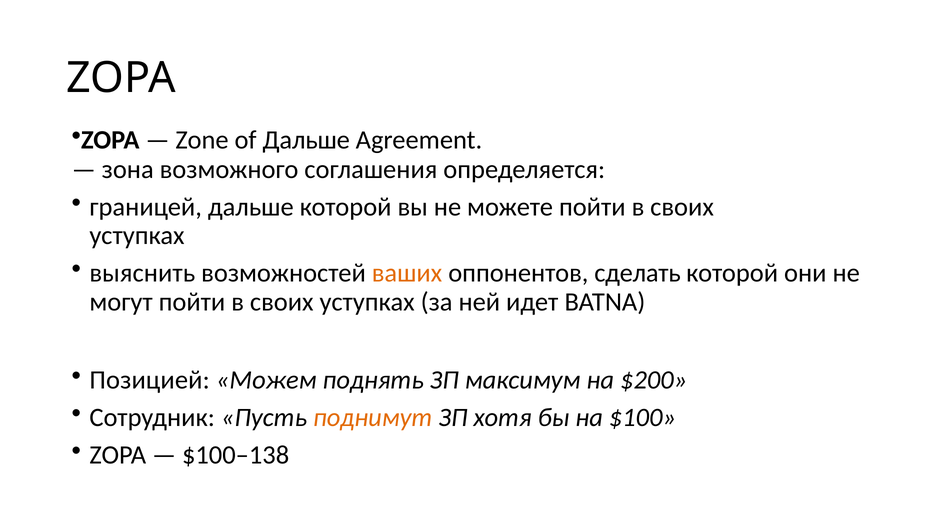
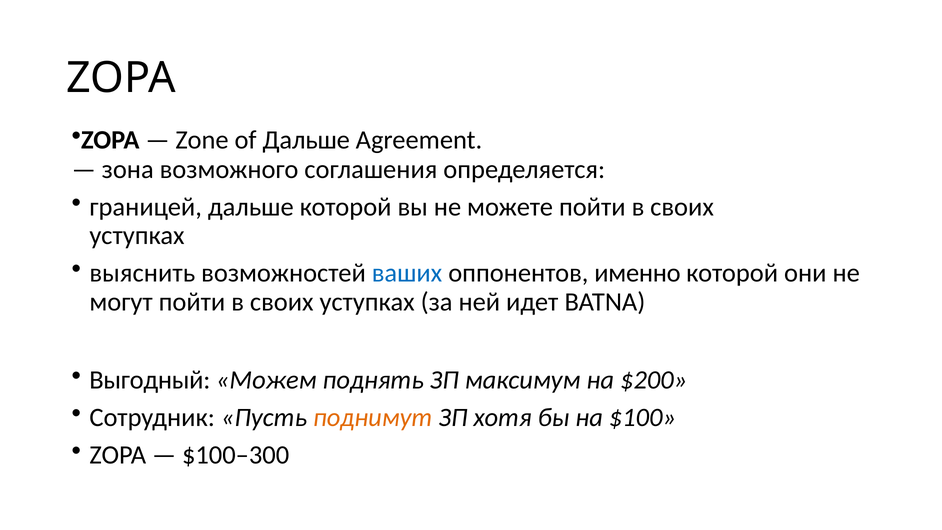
ваших colour: orange -> blue
сделать: сделать -> именно
Позицией: Позицией -> Выгодный
$100–138: $100–138 -> $100–300
